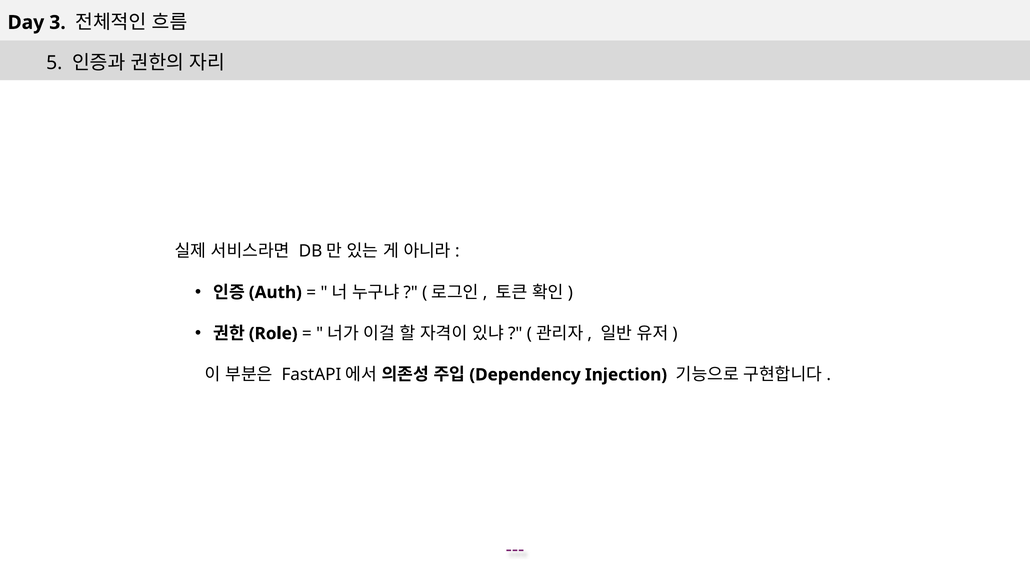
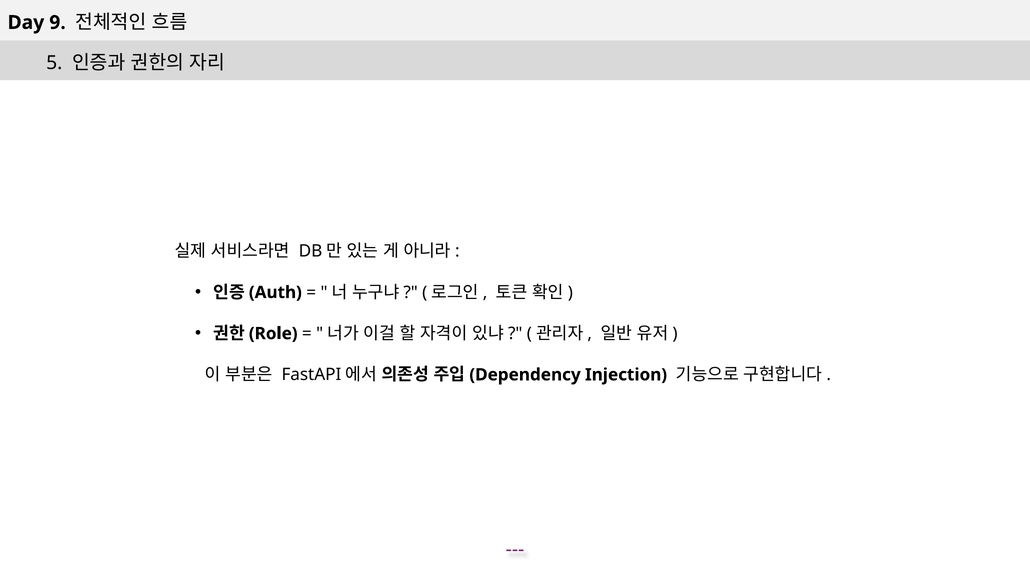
3: 3 -> 9
